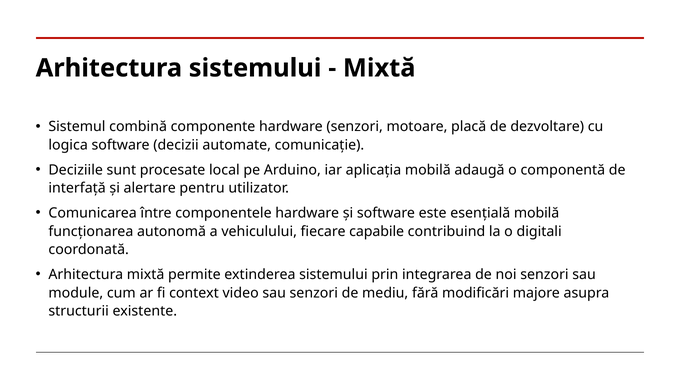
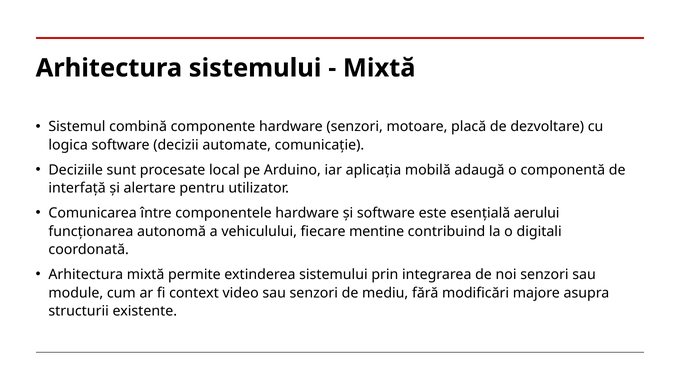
esențială mobilă: mobilă -> aerului
capabile: capabile -> mentine
